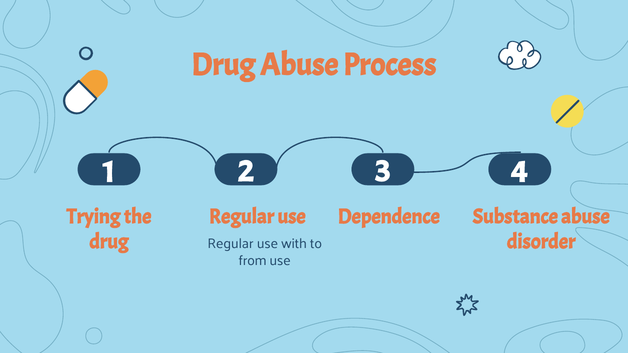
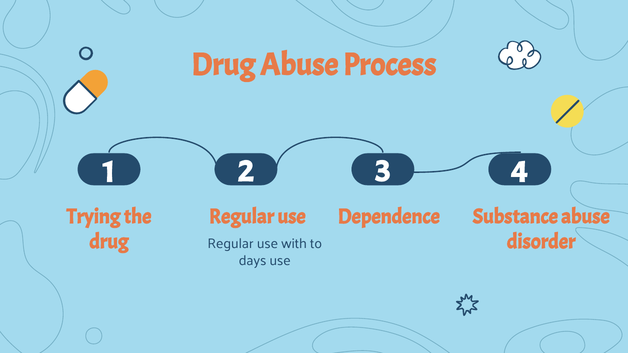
from: from -> days
